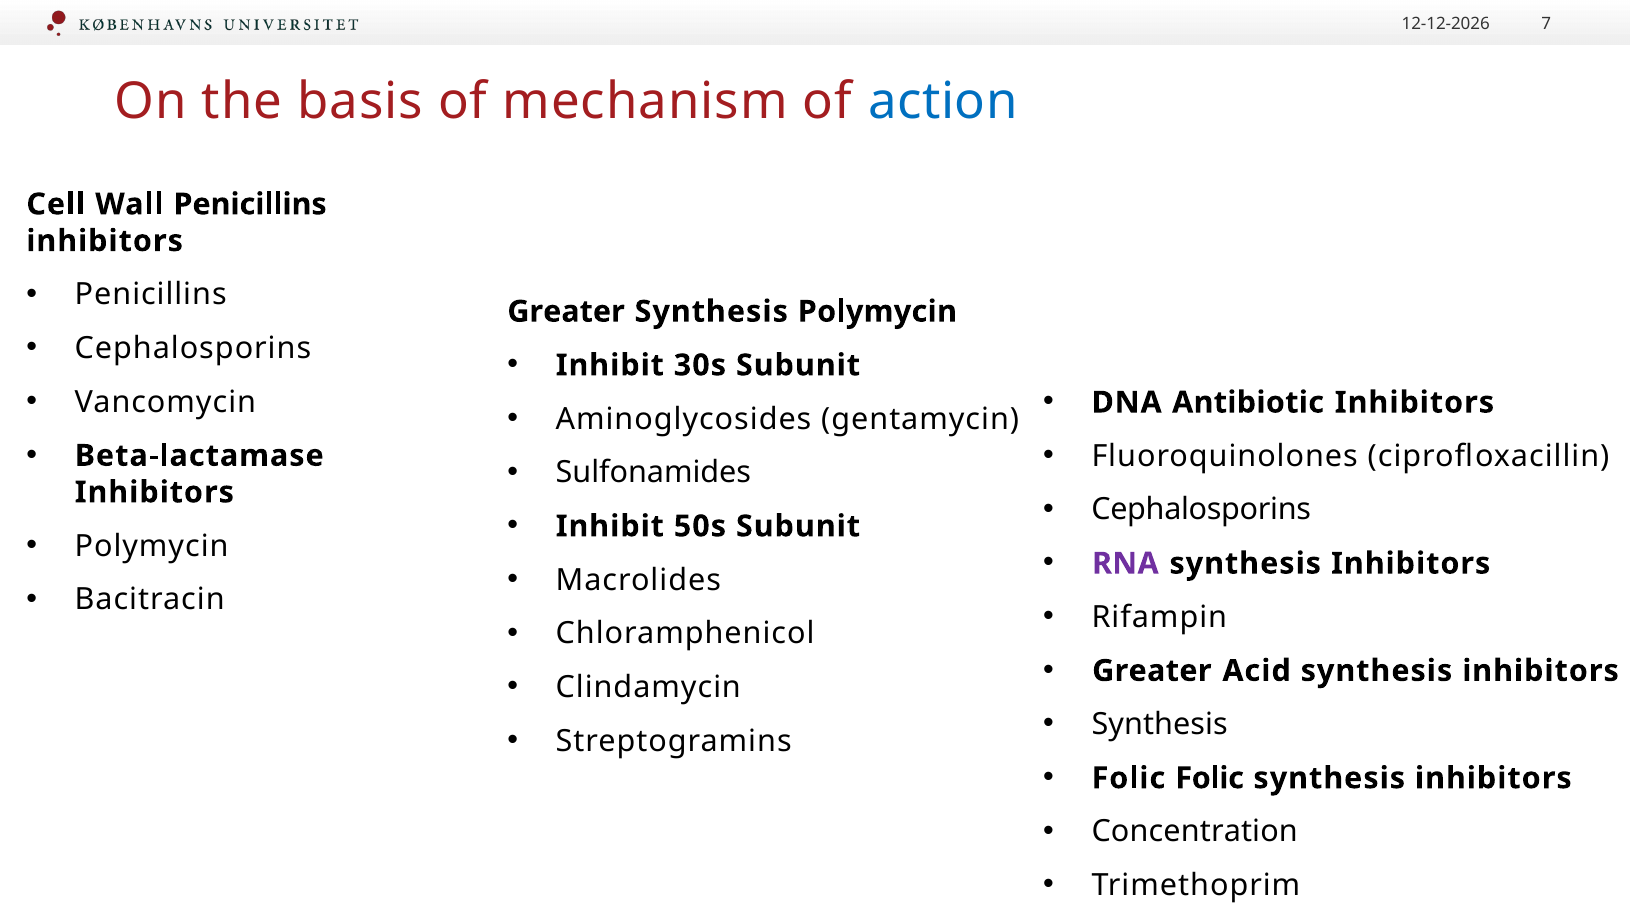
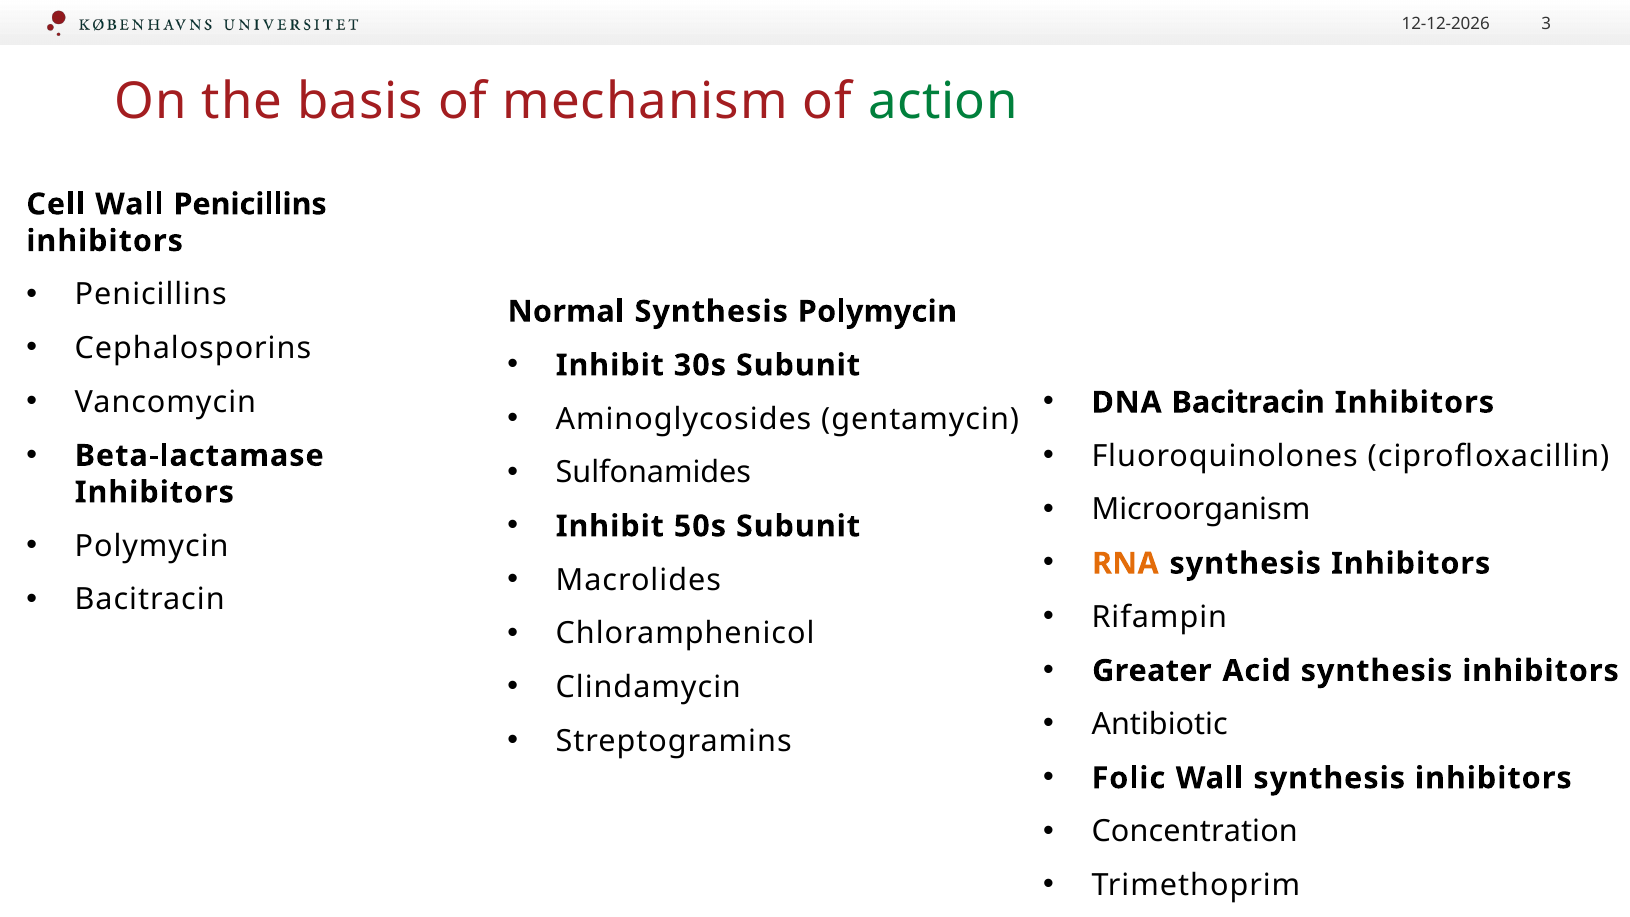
7: 7 -> 3
action colour: blue -> green
Greater at (566, 312): Greater -> Normal
DNA Antibiotic: Antibiotic -> Bacitracin
Cephalosporins at (1201, 510): Cephalosporins -> Microorganism
RNA colour: purple -> orange
Synthesis at (1160, 724): Synthesis -> Antibiotic
Folic Folic: Folic -> Wall
